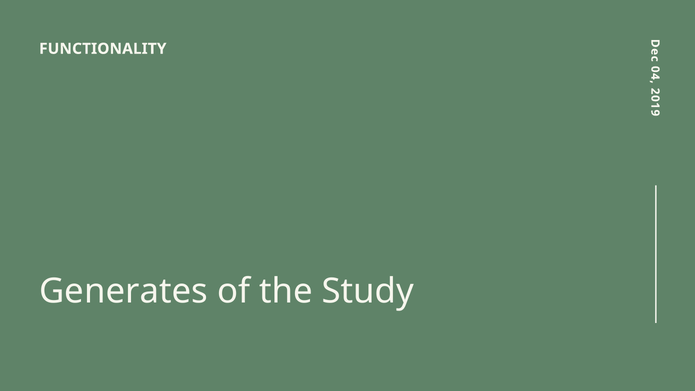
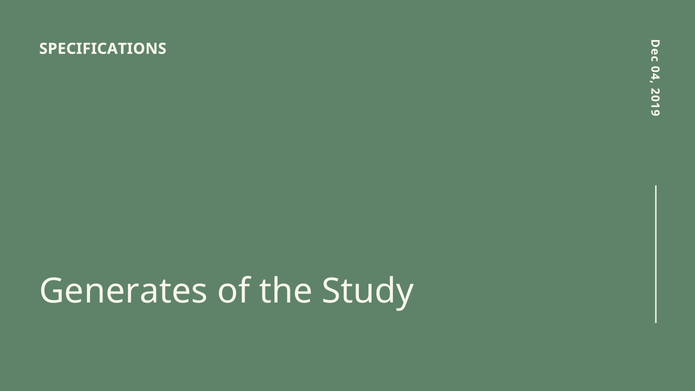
FUNCTIONALITY: FUNCTIONALITY -> SPECIFICATIONS
